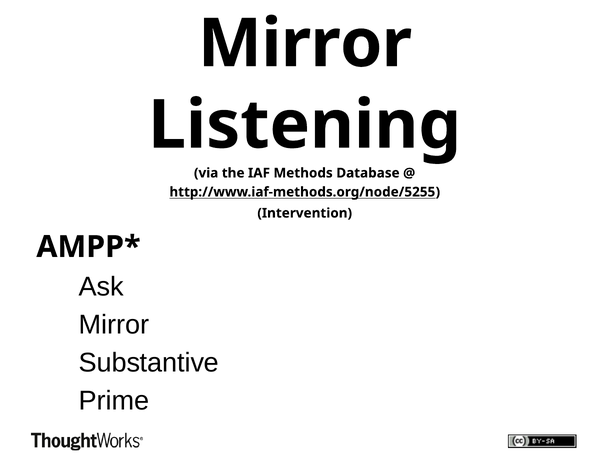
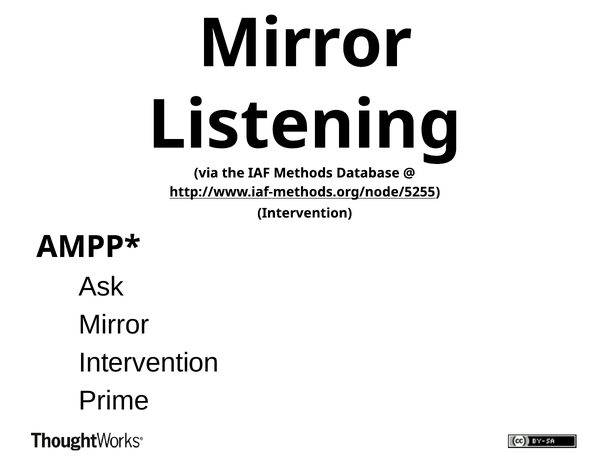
Substantive at (149, 362): Substantive -> Intervention
